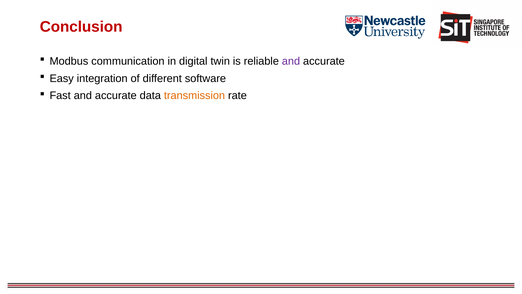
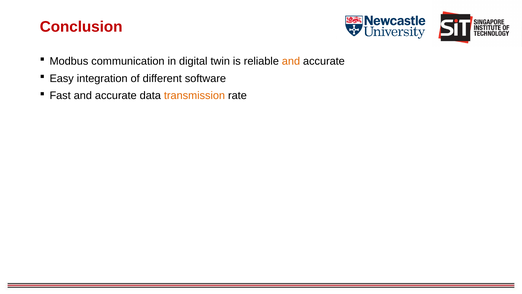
and at (291, 61) colour: purple -> orange
